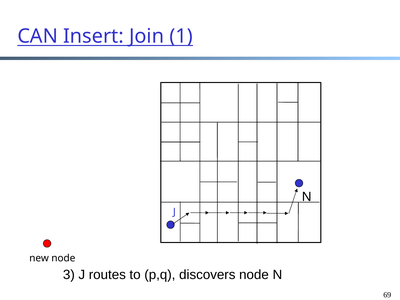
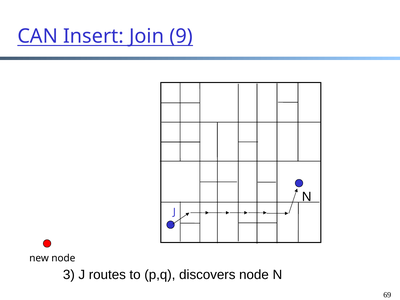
1: 1 -> 9
